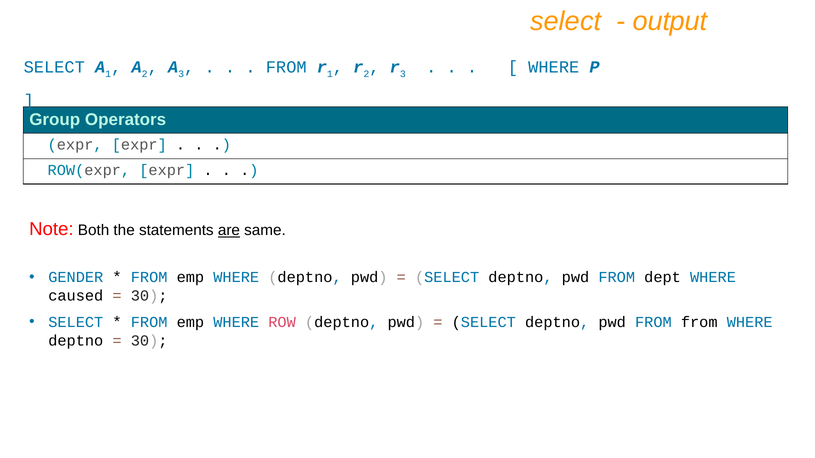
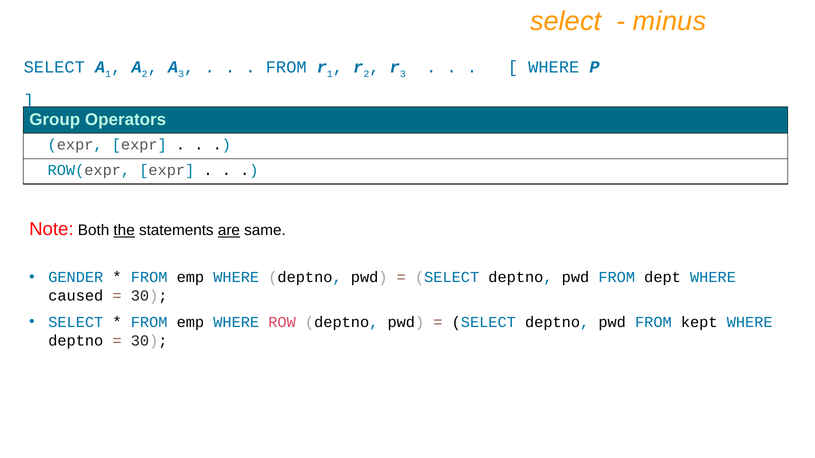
output: output -> minus
the underline: none -> present
FROM from: from -> kept
